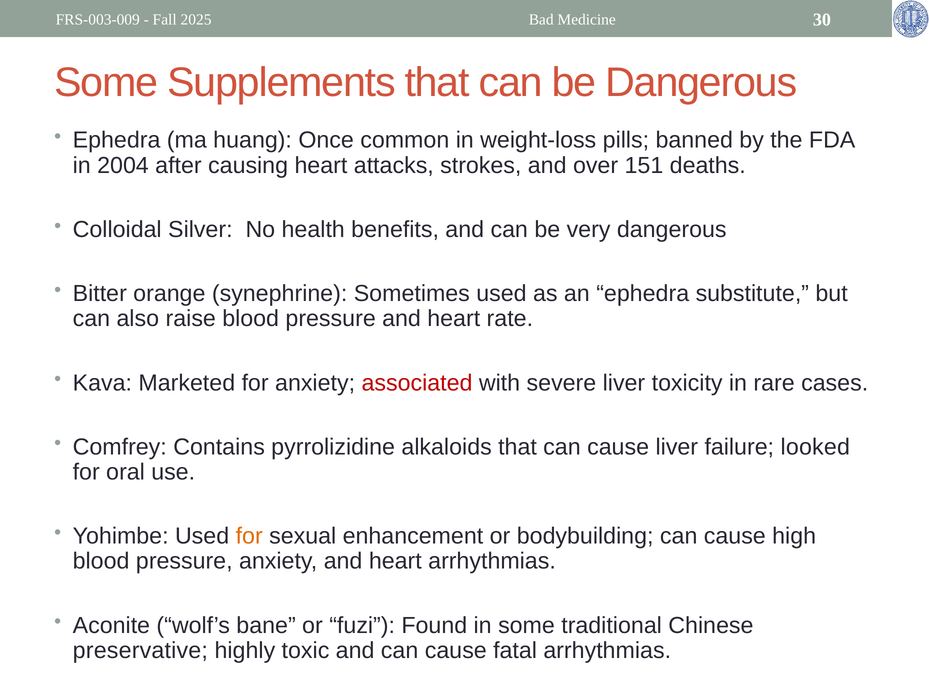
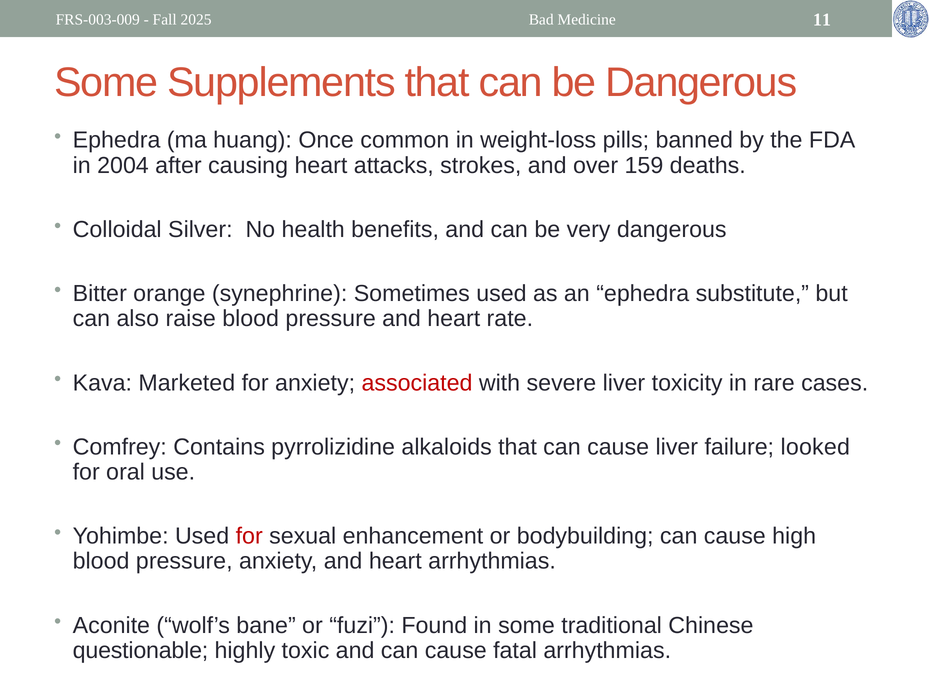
30: 30 -> 11
151: 151 -> 159
for at (249, 536) colour: orange -> red
preservative: preservative -> questionable
